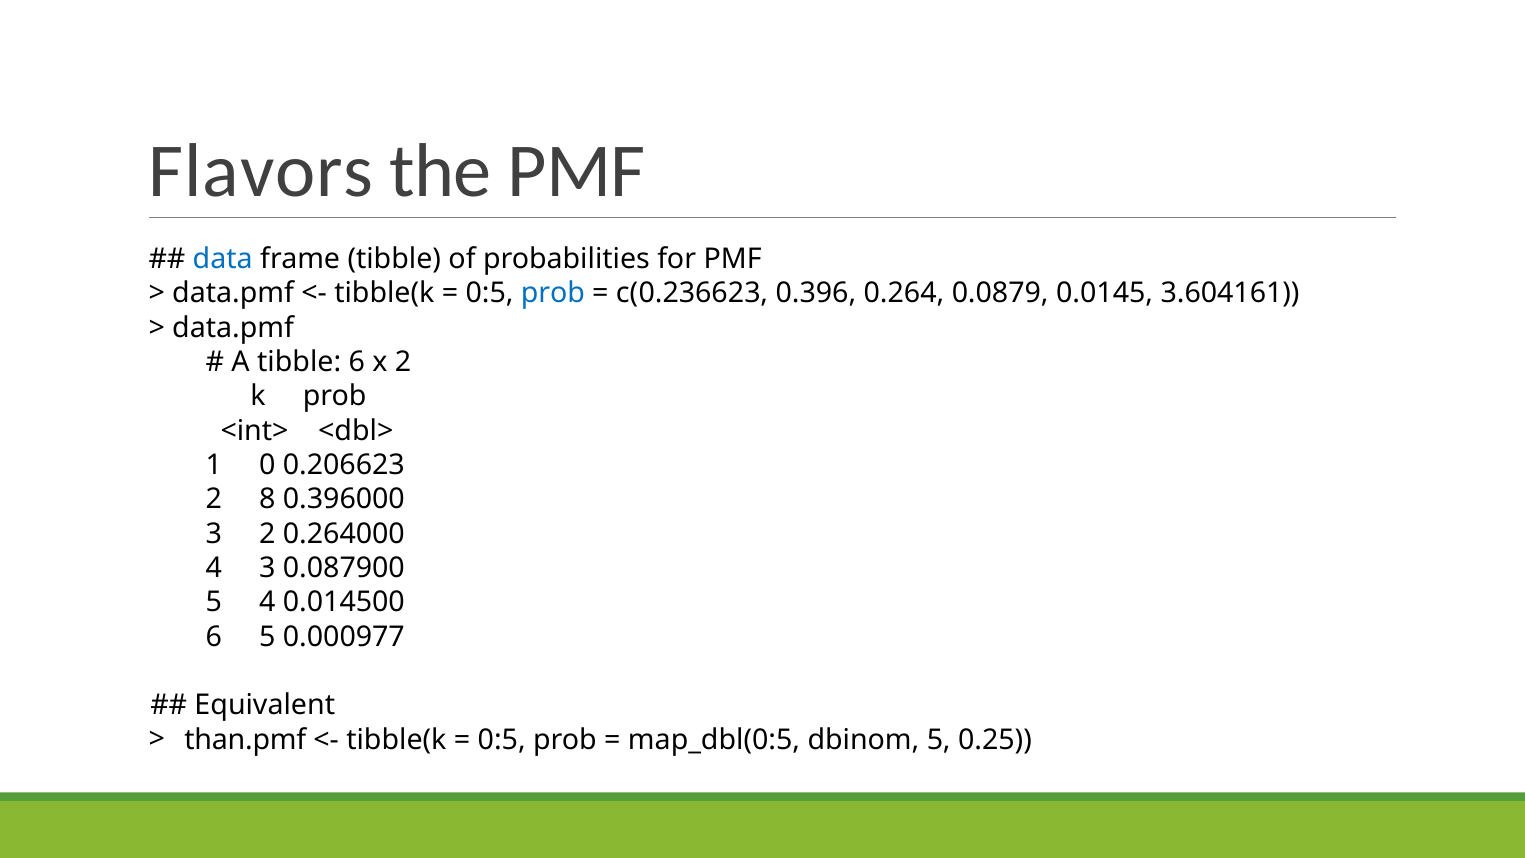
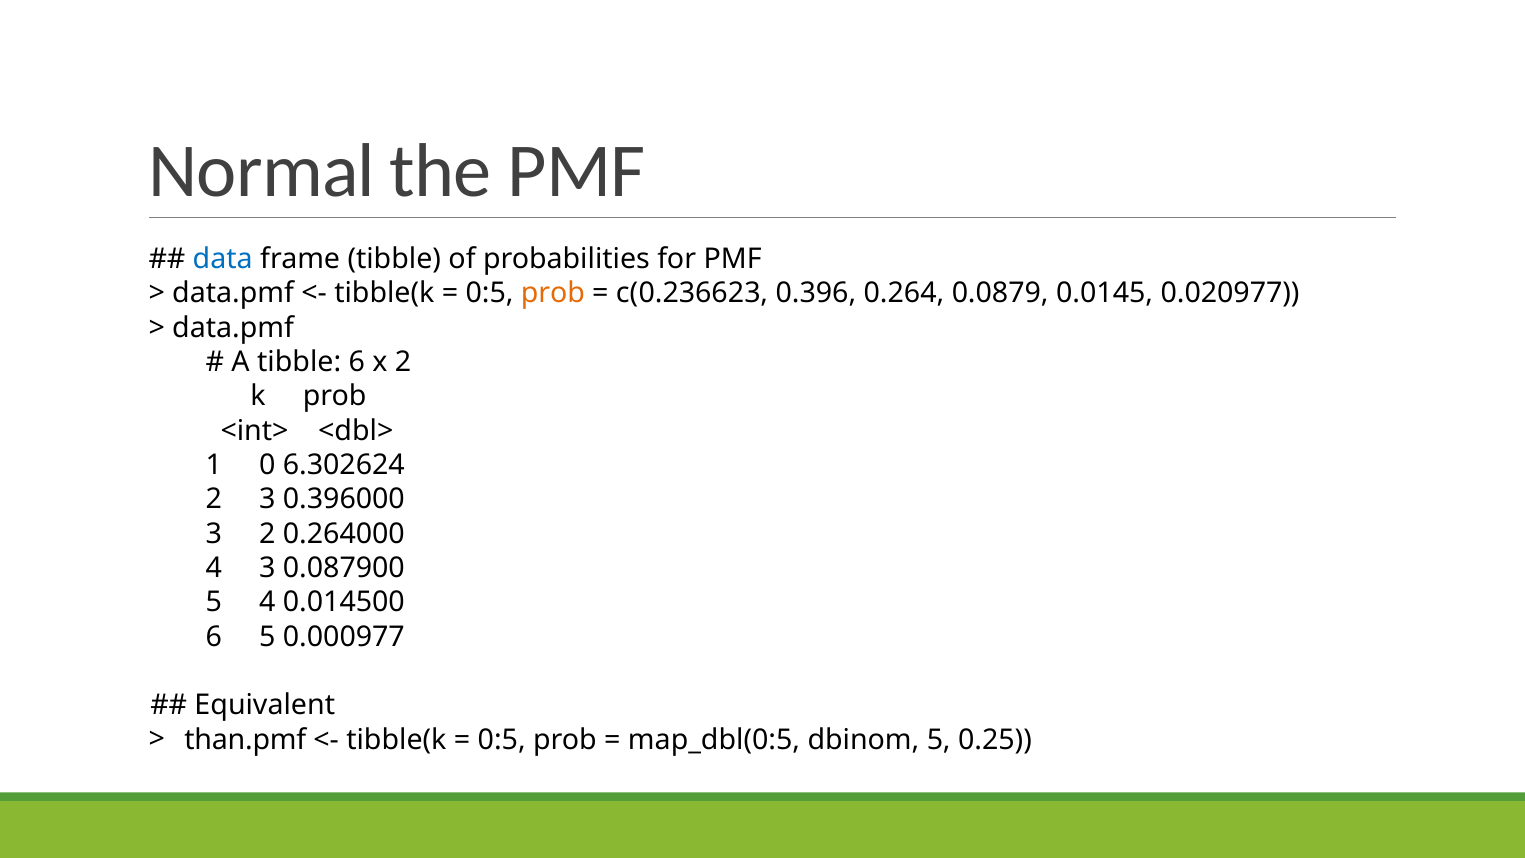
Flavors: Flavors -> Normal
prob at (553, 293) colour: blue -> orange
3.604161: 3.604161 -> 0.020977
0.206623: 0.206623 -> 6.302624
2 8: 8 -> 3
